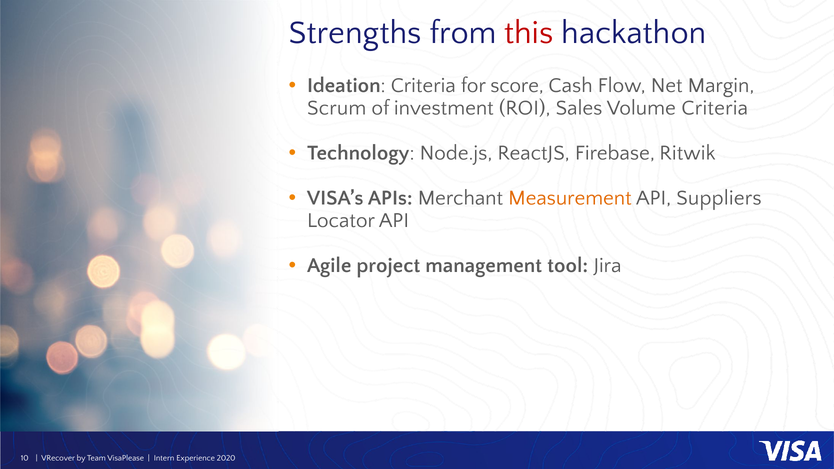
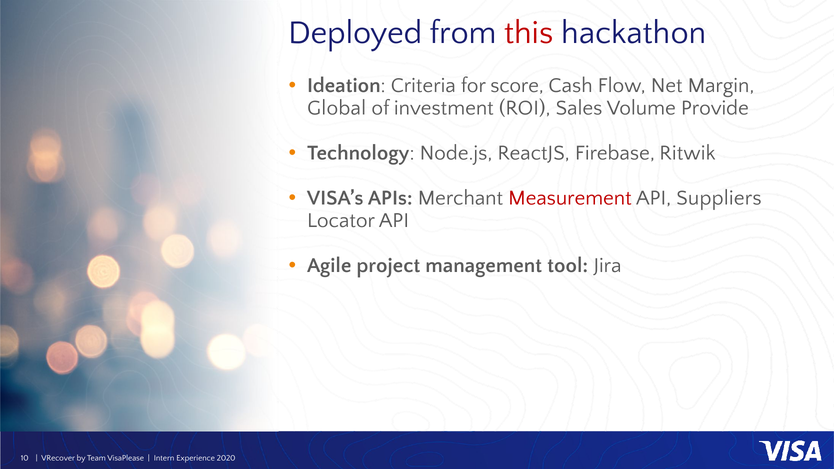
Strengths: Strengths -> Deployed
Scrum: Scrum -> Global
Volume Criteria: Criteria -> Provide
Measurement colour: orange -> red
